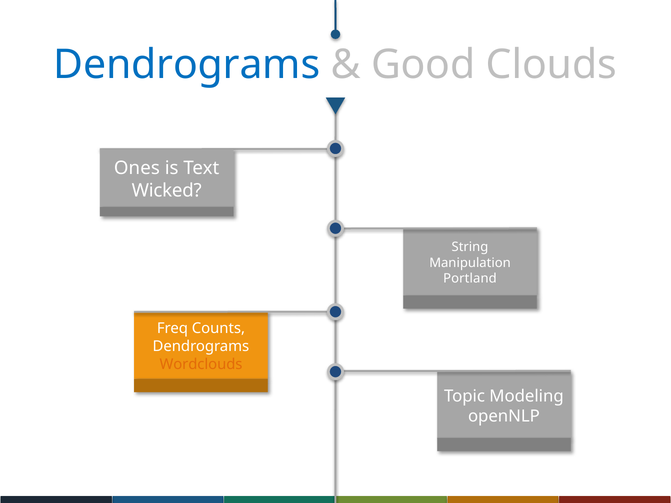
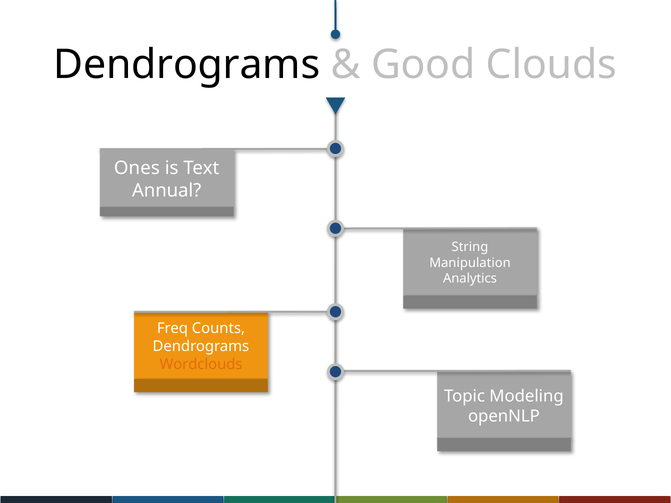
Dendrograms at (187, 65) colour: blue -> black
Wicked: Wicked -> Annual
Portland: Portland -> Analytics
